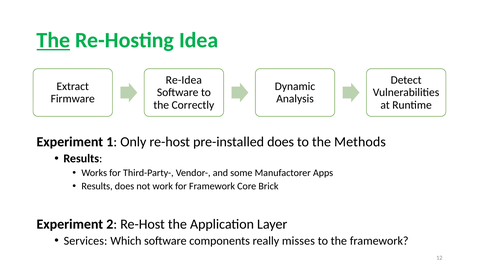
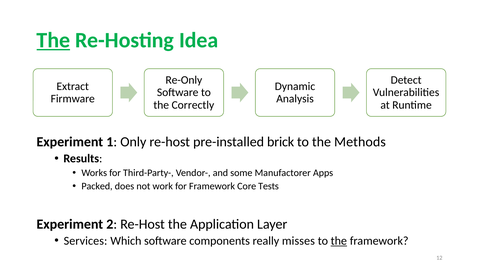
Re-Idea: Re-Idea -> Re-Only
pre-installed does: does -> brick
Results at (97, 186): Results -> Packed
Brick: Brick -> Tests
the at (339, 240) underline: none -> present
